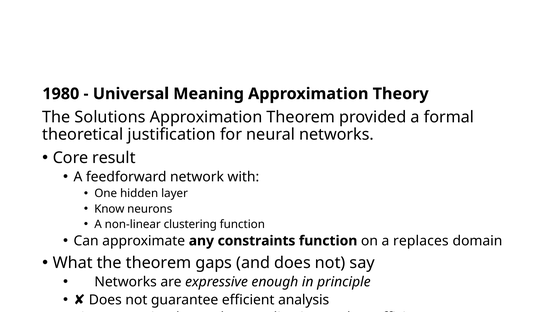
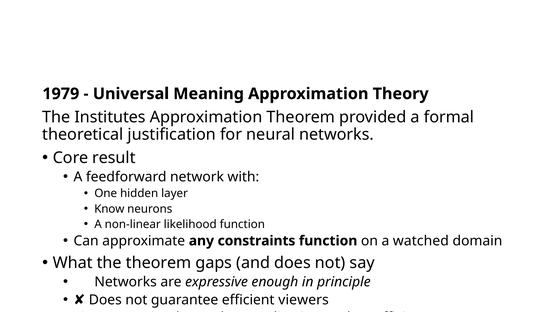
1980: 1980 -> 1979
Solutions: Solutions -> Institutes
clustering: clustering -> likelihood
replaces: replaces -> watched
analysis: analysis -> viewers
